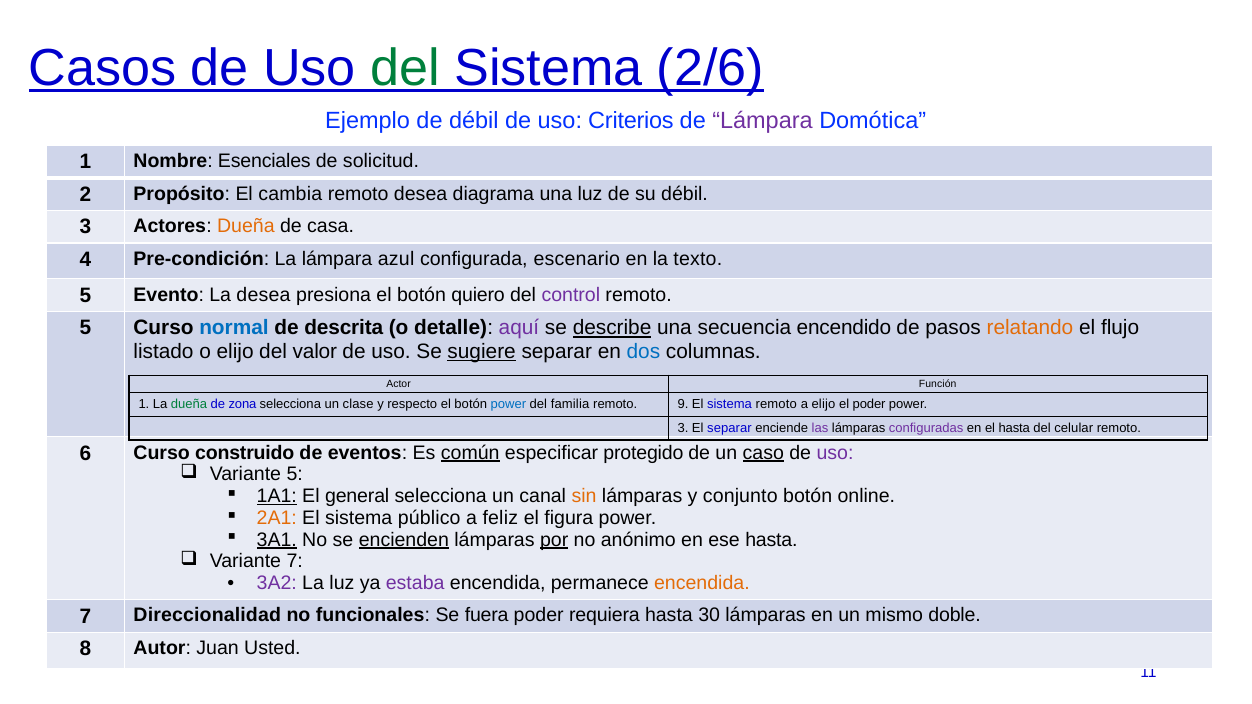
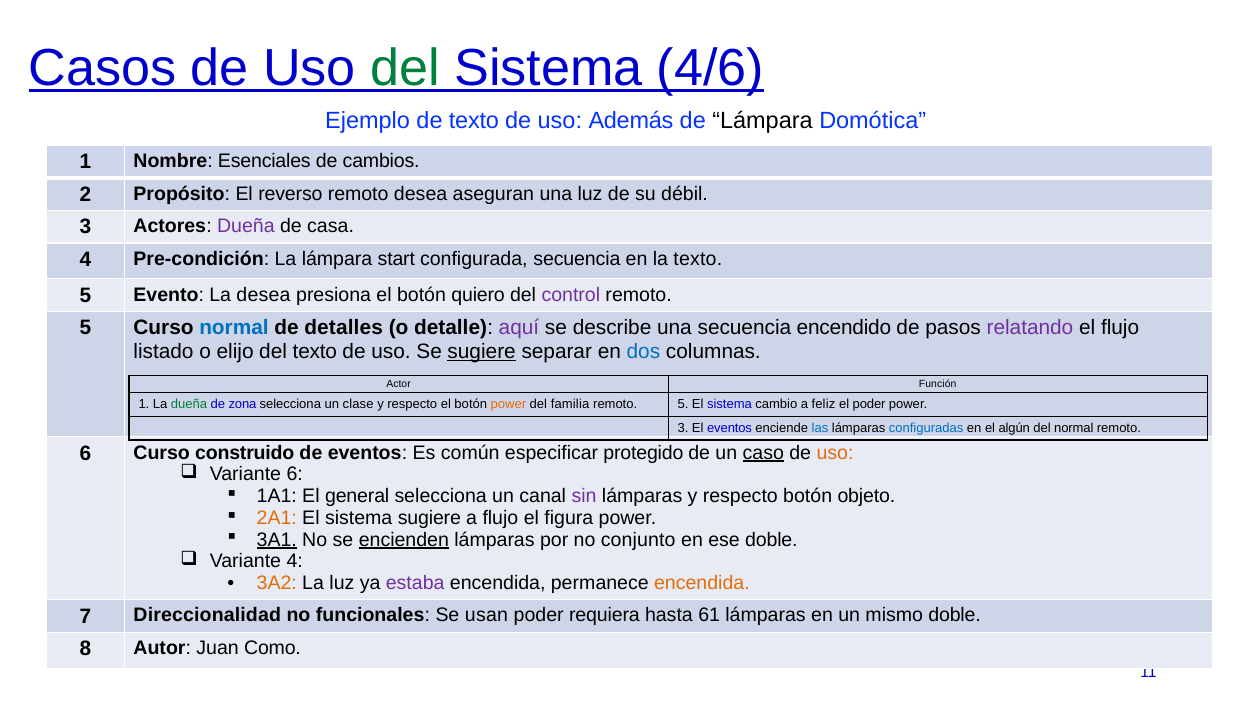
2/6: 2/6 -> 4/6
de débil: débil -> texto
Criterios: Criterios -> Además
Lámpara at (763, 121) colour: purple -> black
solicitud: solicitud -> cambios
cambia: cambia -> reverso
diagrama: diagrama -> aseguran
Dueña at (246, 226) colour: orange -> purple
azul: azul -> start
configurada escenario: escenario -> secuencia
descrita: descrita -> detalles
describe underline: present -> none
relatando colour: orange -> purple
del valor: valor -> texto
power at (508, 404) colour: blue -> orange
9 at (683, 404): 9 -> 5
sistema remoto: remoto -> cambio
a elijo: elijo -> feliz
El separar: separar -> eventos
las colour: purple -> blue
configuradas colour: purple -> blue
el hasta: hasta -> algún
del celular: celular -> normal
común underline: present -> none
uso at (835, 453) colour: purple -> orange
Variante 5: 5 -> 6
1A1 underline: present -> none
sin colour: orange -> purple
lámparas y conjunto: conjunto -> respecto
online: online -> objeto
sistema público: público -> sugiere
a feliz: feliz -> flujo
por underline: present -> none
anónimo: anónimo -> conjunto
ese hasta: hasta -> doble
Variante 7: 7 -> 4
3A2 colour: purple -> orange
fuera: fuera -> usan
30: 30 -> 61
Usted: Usted -> Como
